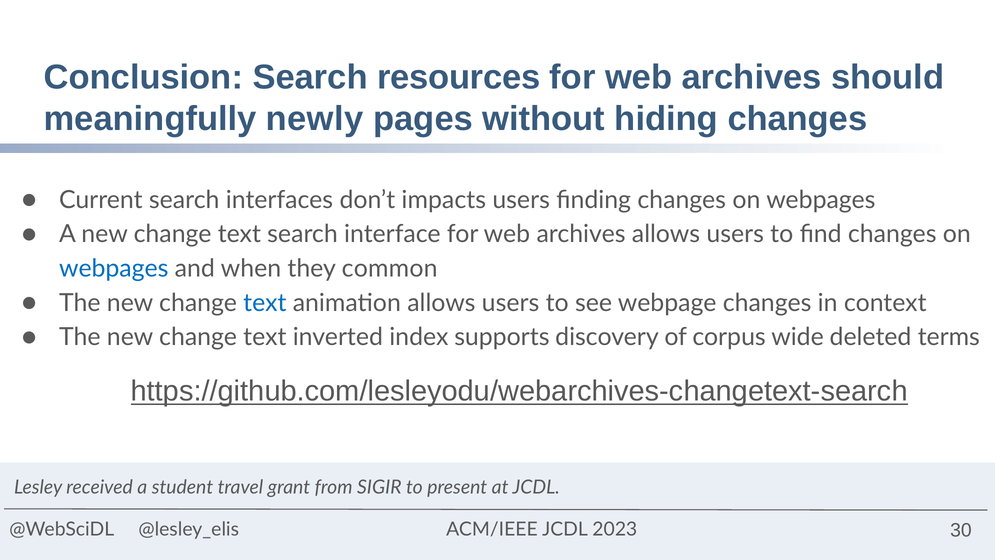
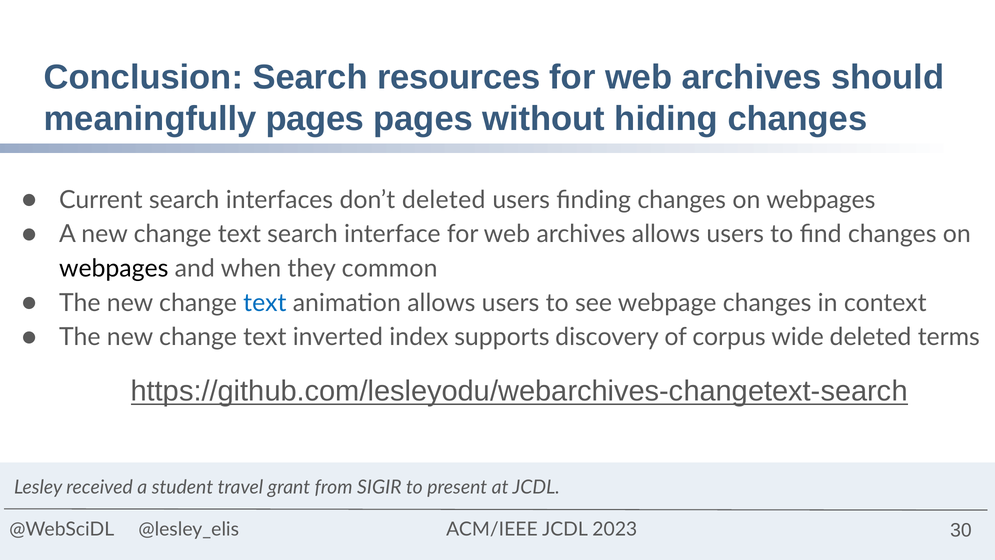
meaningfully newly: newly -> pages
don’t impacts: impacts -> deleted
webpages at (114, 268) colour: blue -> black
